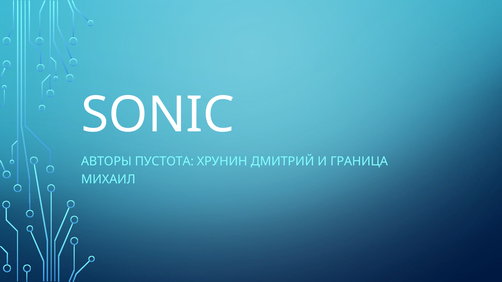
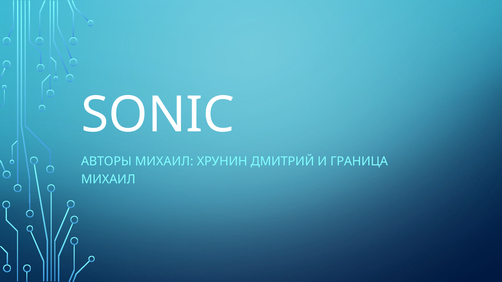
АВТОРЫ ПУСТОТА: ПУСТОТА -> МИХАИЛ
